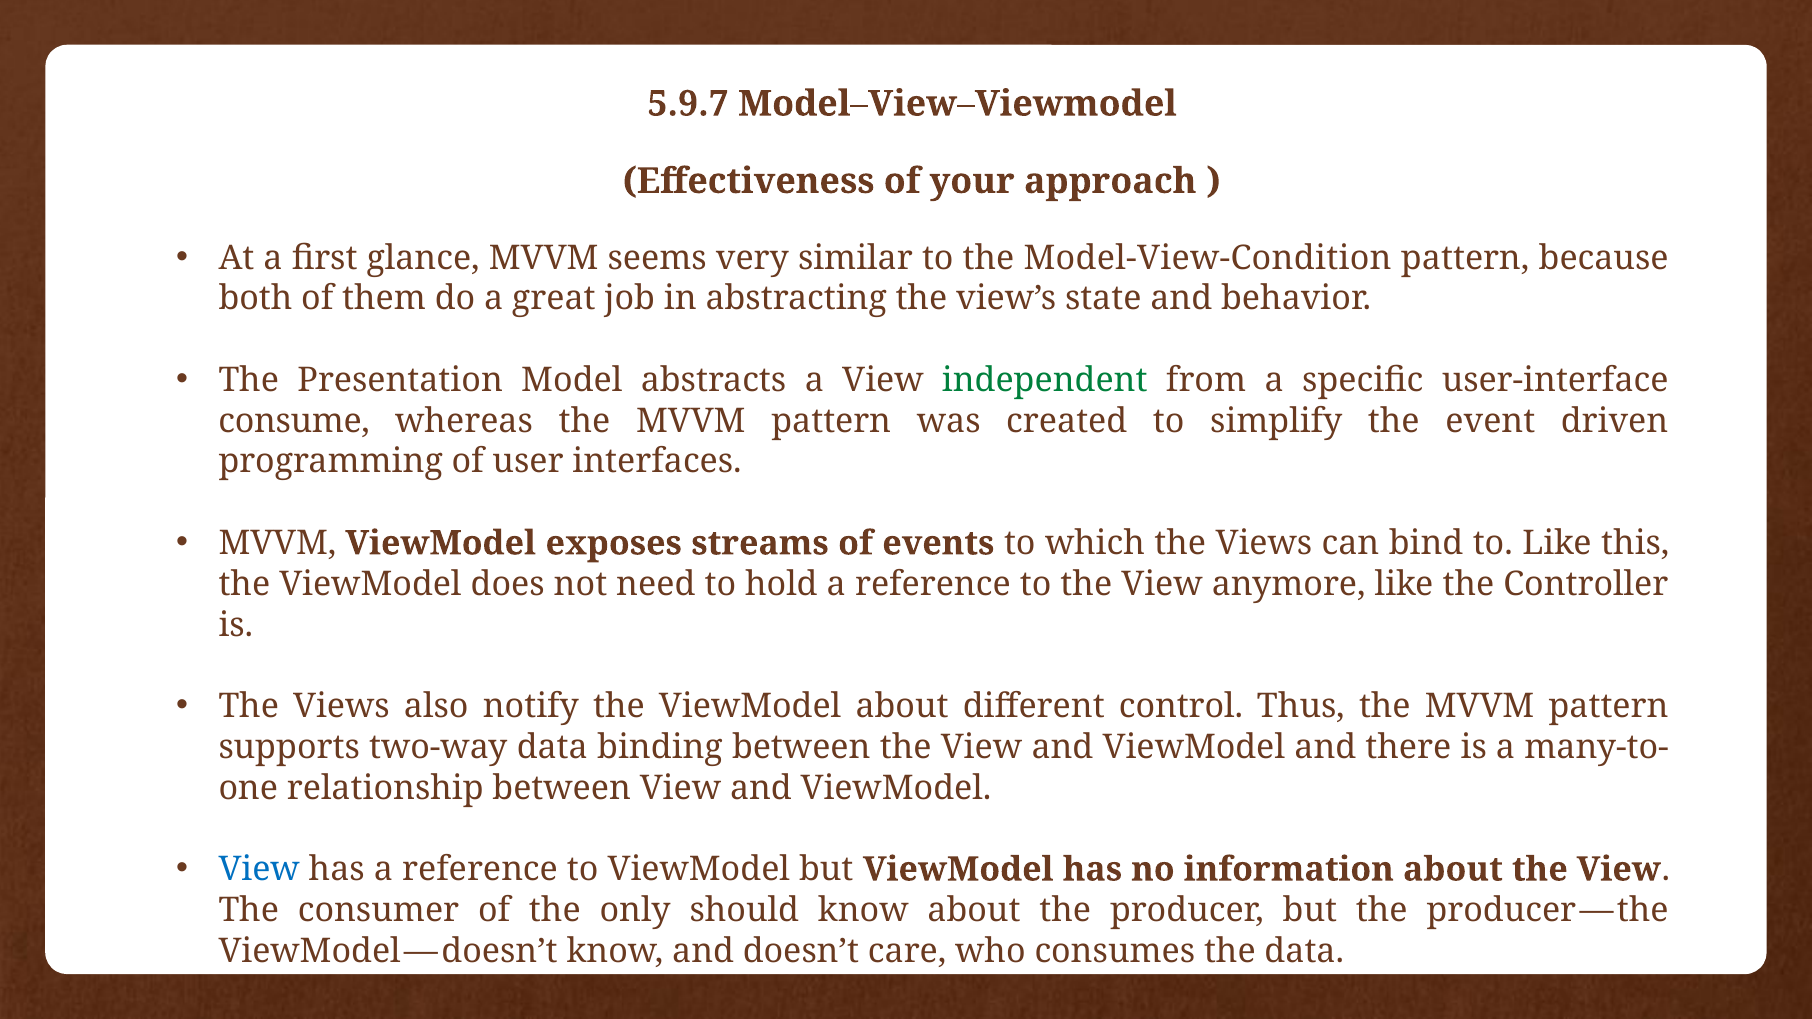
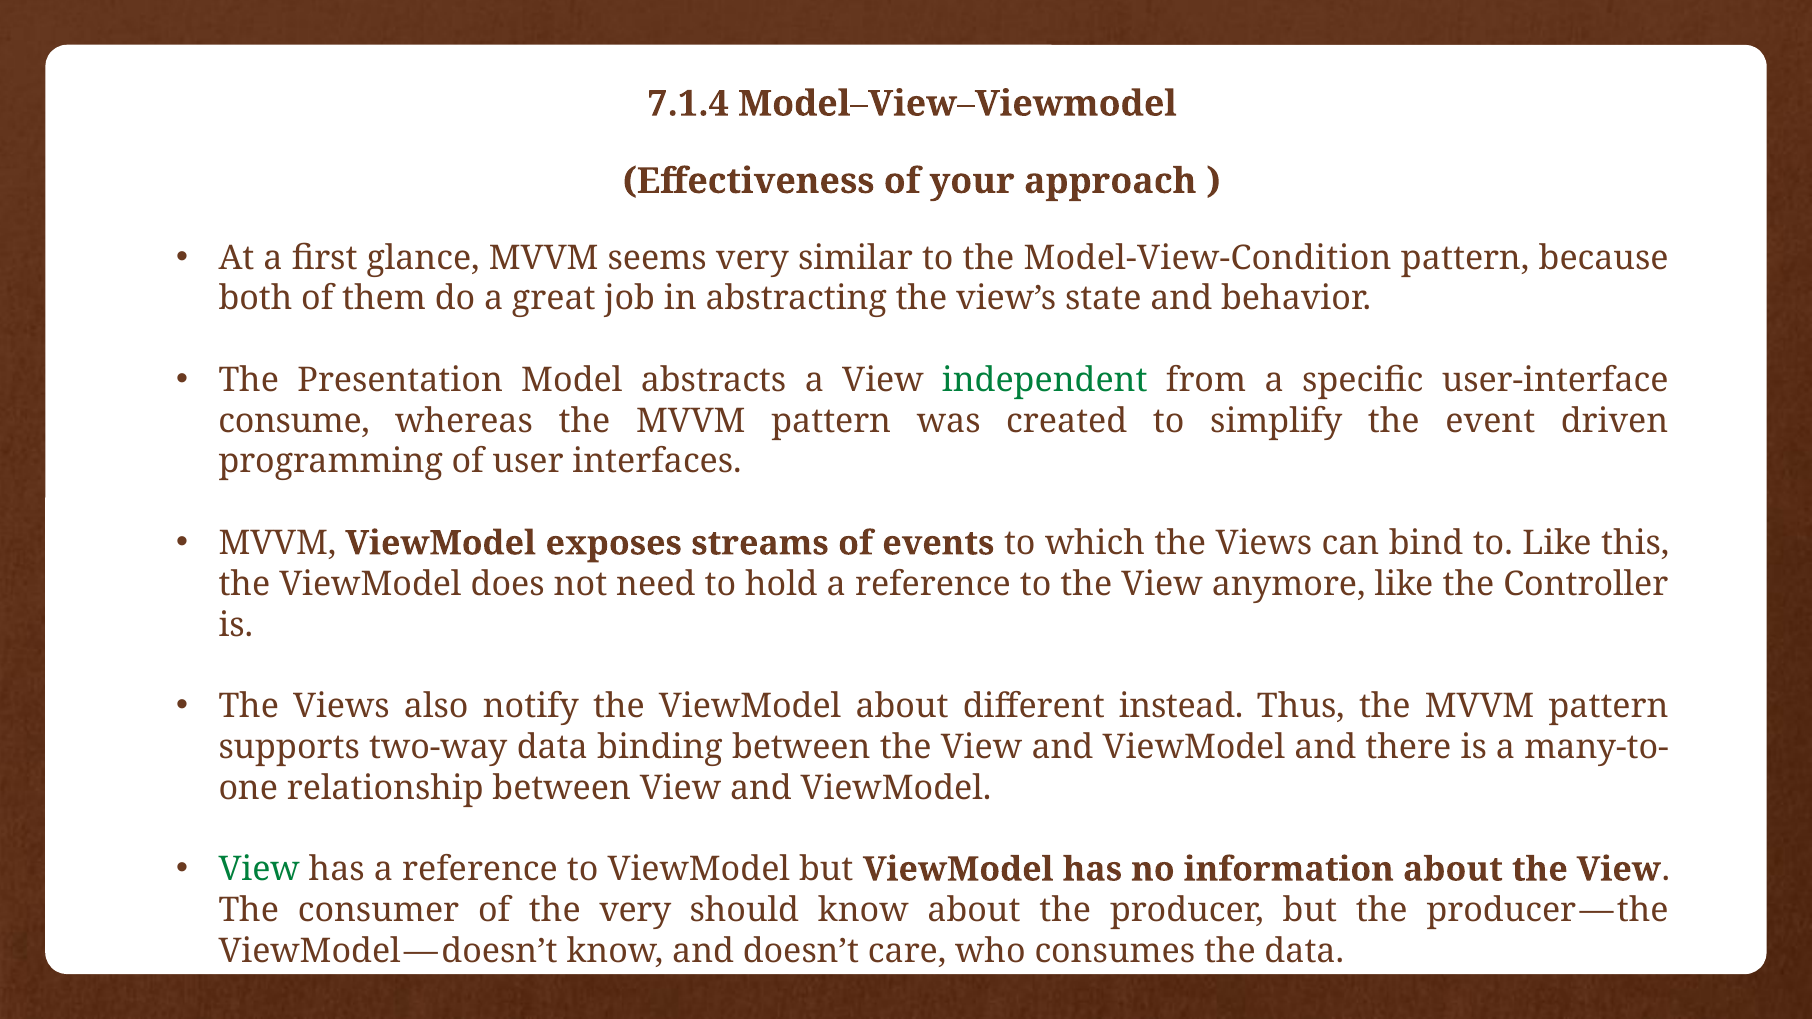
5.9.7: 5.9.7 -> 7.1.4
control: control -> instead
View at (259, 870) colour: blue -> green
the only: only -> very
